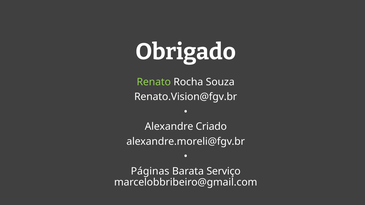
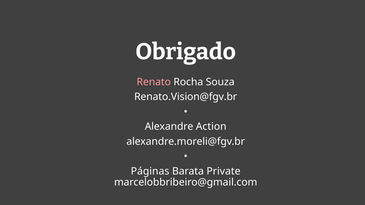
Renato colour: light green -> pink
Criado: Criado -> Action
Serviço: Serviço -> Private
